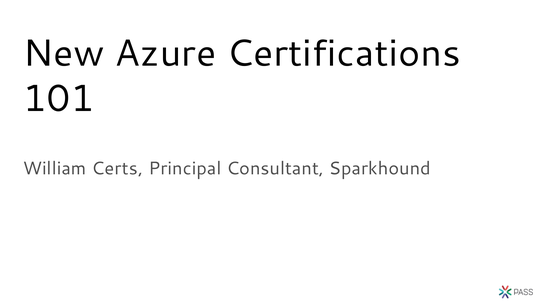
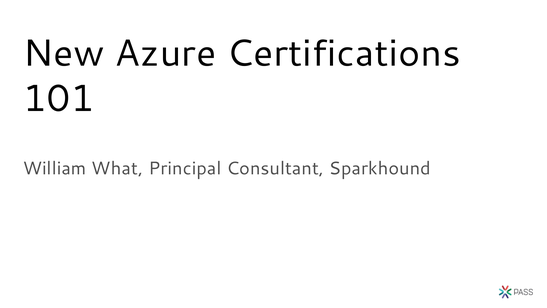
Certs: Certs -> What
